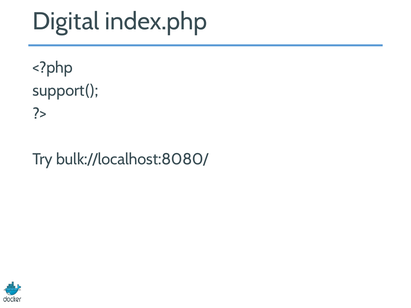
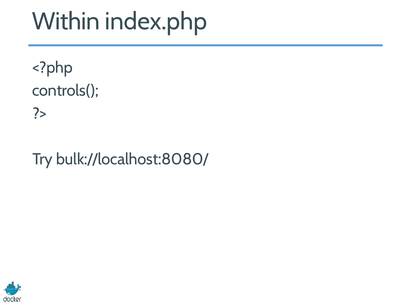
Digital: Digital -> Within
support(: support( -> controls(
